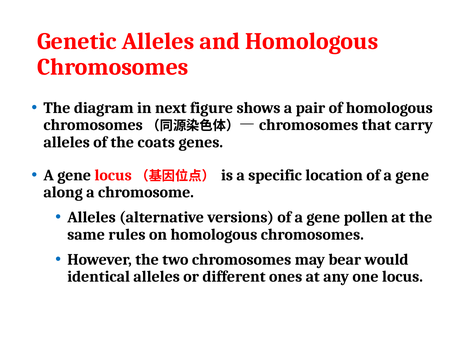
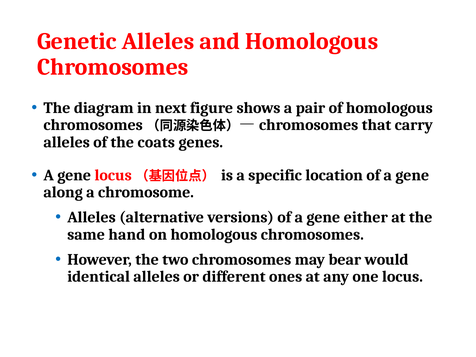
pollen: pollen -> either
rules: rules -> hand
